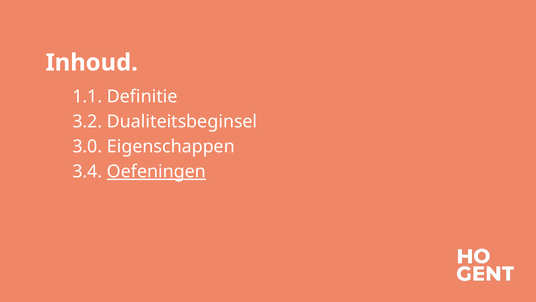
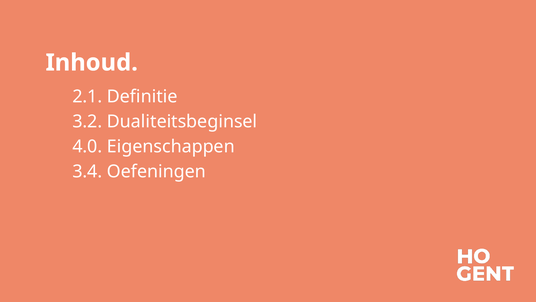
1.1: 1.1 -> 2.1
3.0: 3.0 -> 4.0
Oefeningen underline: present -> none
